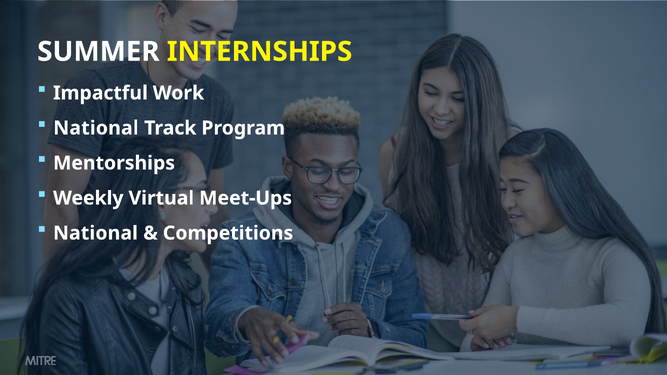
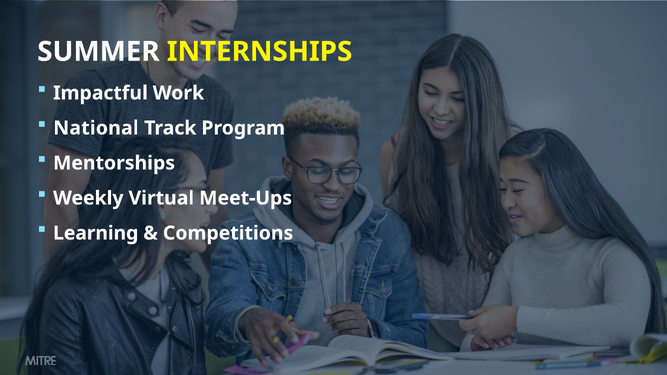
National at (96, 233): National -> Learning
